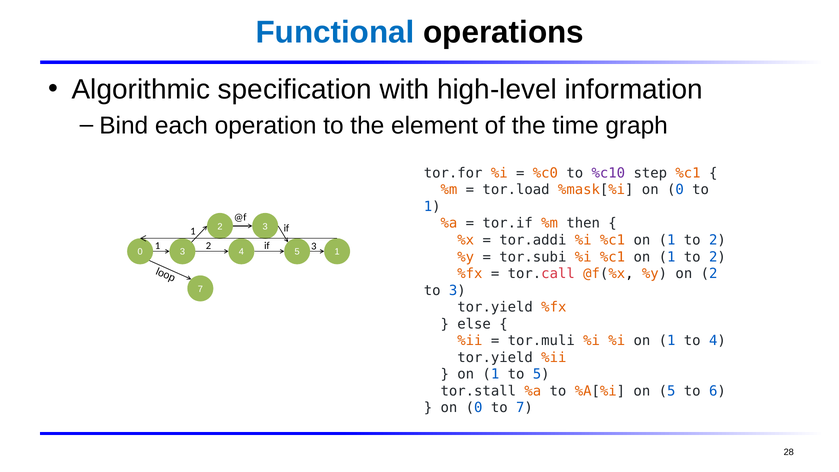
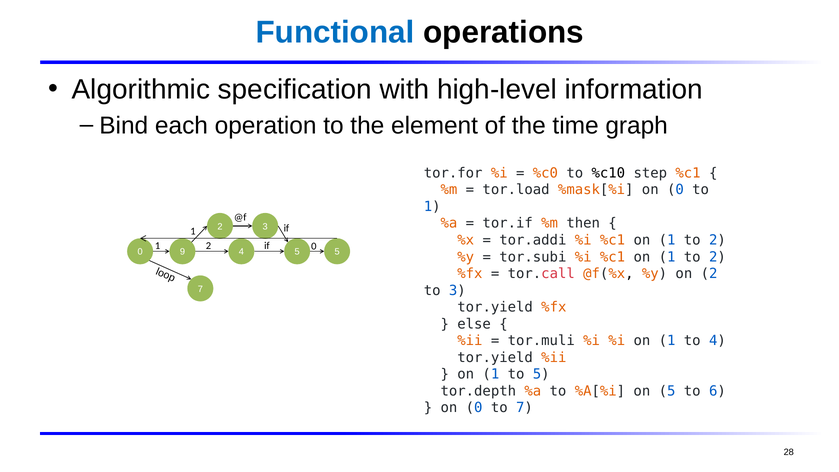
%c10 colour: purple -> black
if 3: 3 -> 0
0 3: 3 -> 9
5 1: 1 -> 5
tor.stall: tor.stall -> tor.depth
